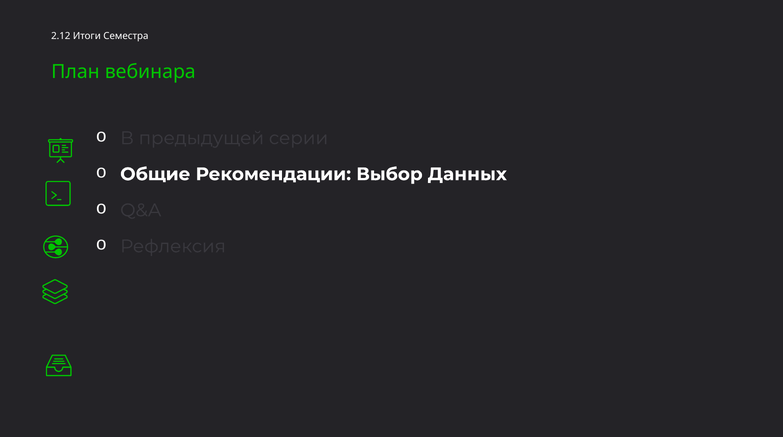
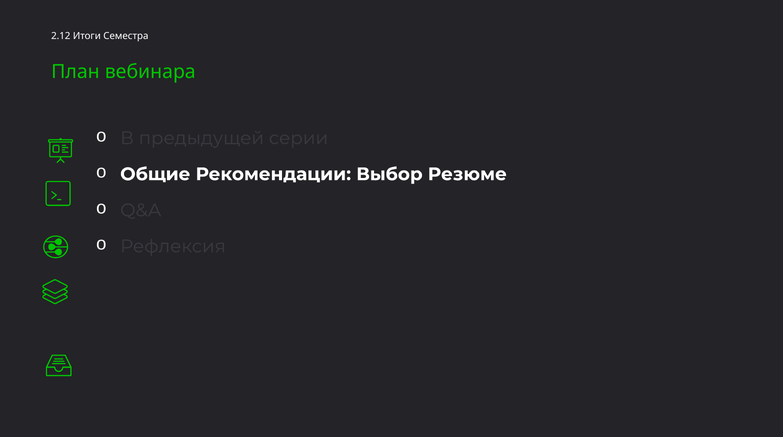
Данных: Данных -> Резюме
